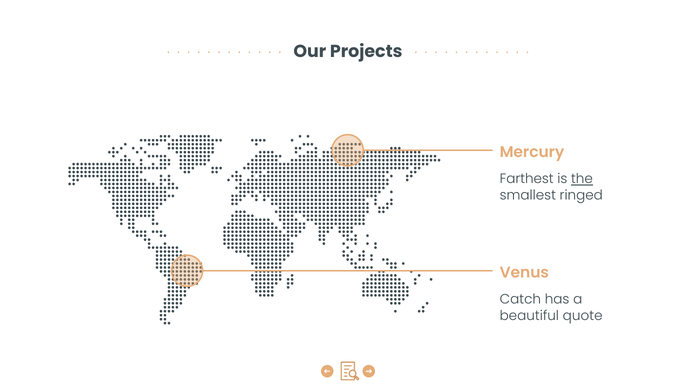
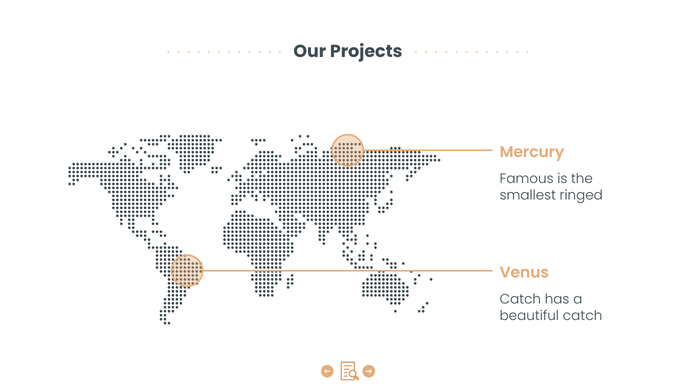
Farthest: Farthest -> Famous
the underline: present -> none
beautiful quote: quote -> catch
